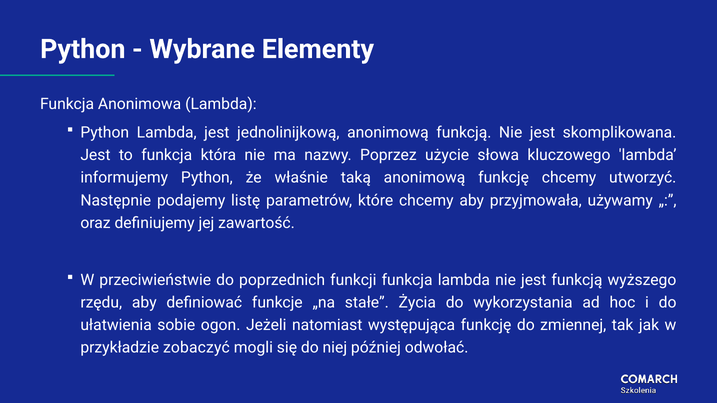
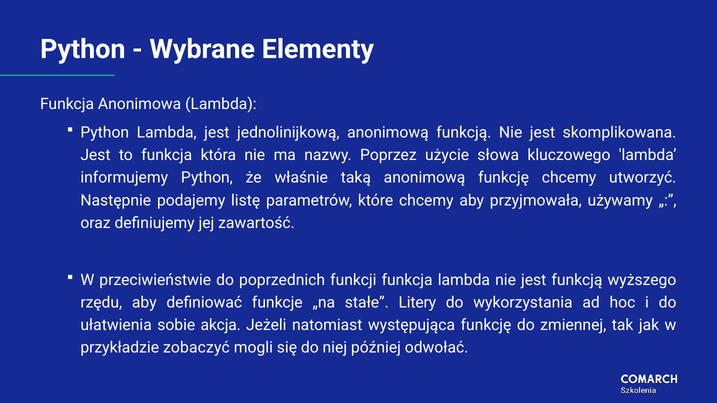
Życia: Życia -> Litery
ogon: ogon -> akcja
